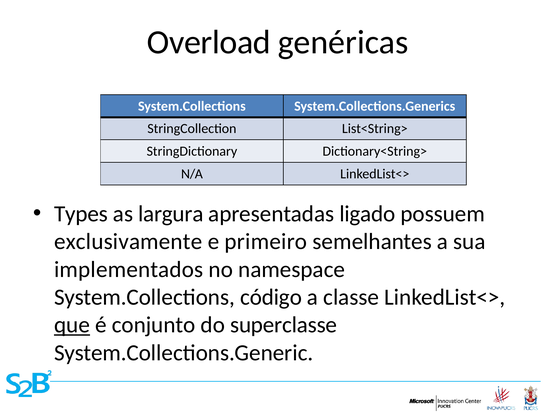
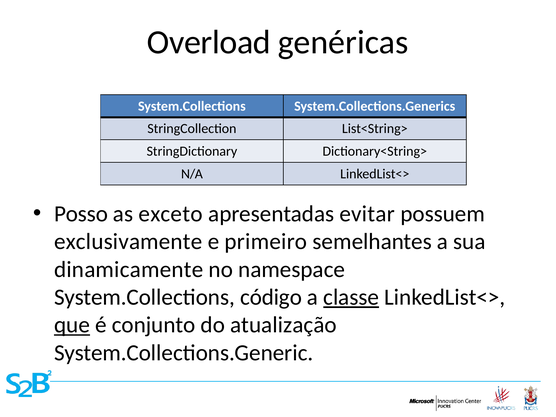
Types: Types -> Posso
largura: largura -> exceto
ligado: ligado -> evitar
implementados: implementados -> dinamicamente
classe underline: none -> present
superclasse: superclasse -> atualização
